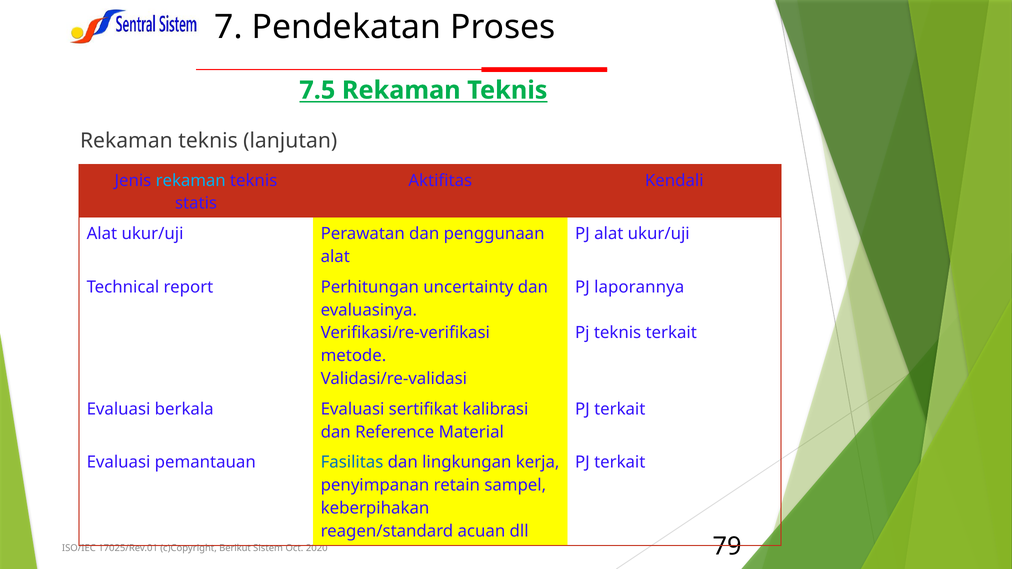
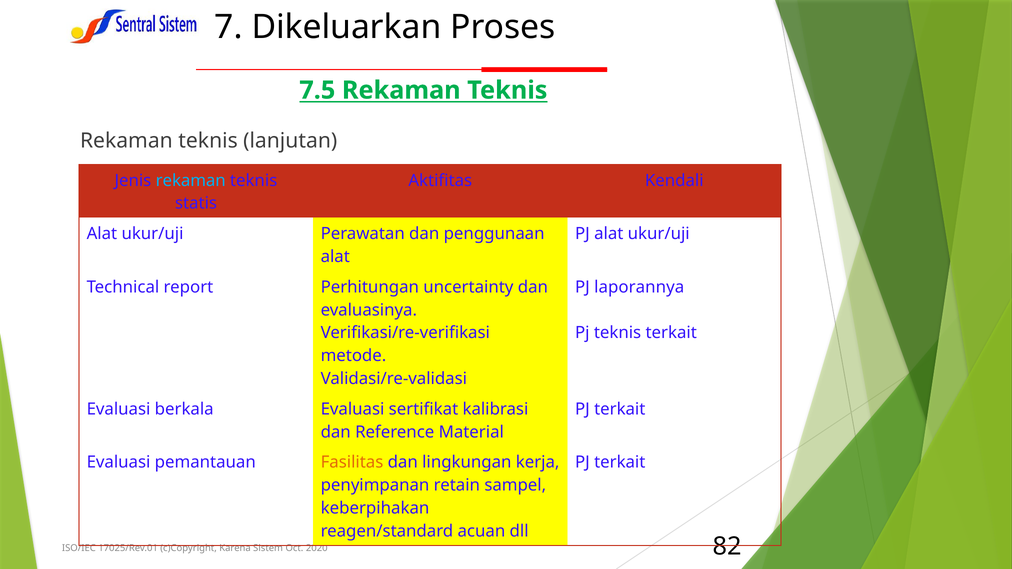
Pendekatan: Pendekatan -> Dikeluarkan
Fasilitas colour: blue -> orange
Berikut: Berikut -> Karena
79: 79 -> 82
